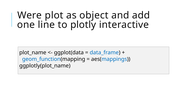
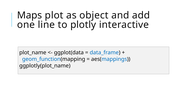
Were: Were -> Maps
